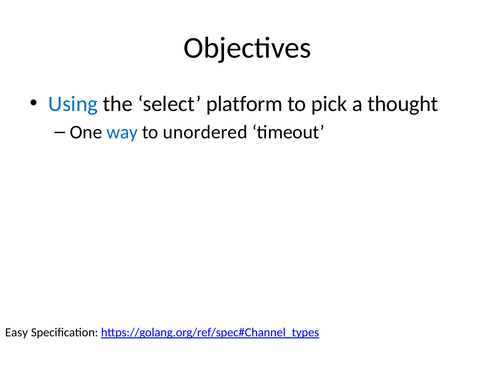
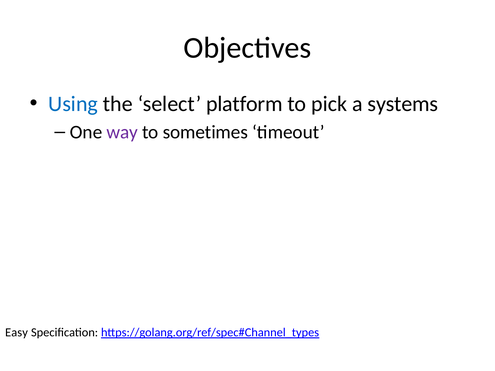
thought: thought -> systems
way colour: blue -> purple
unordered: unordered -> sometimes
